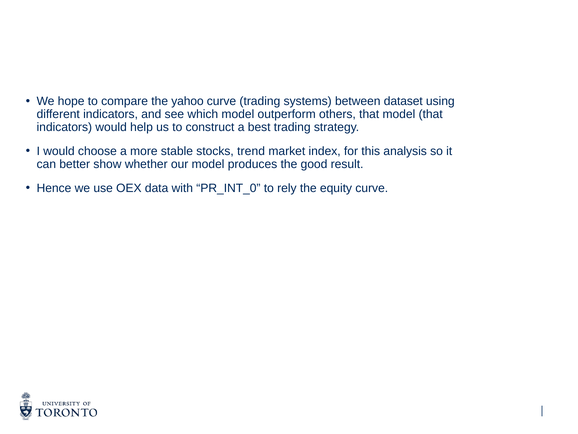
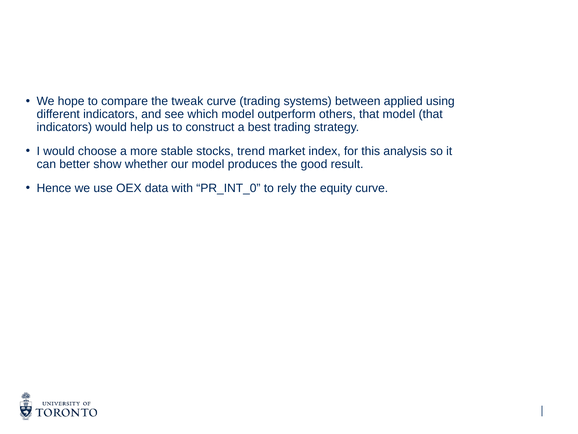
yahoo: yahoo -> tweak
dataset: dataset -> applied
